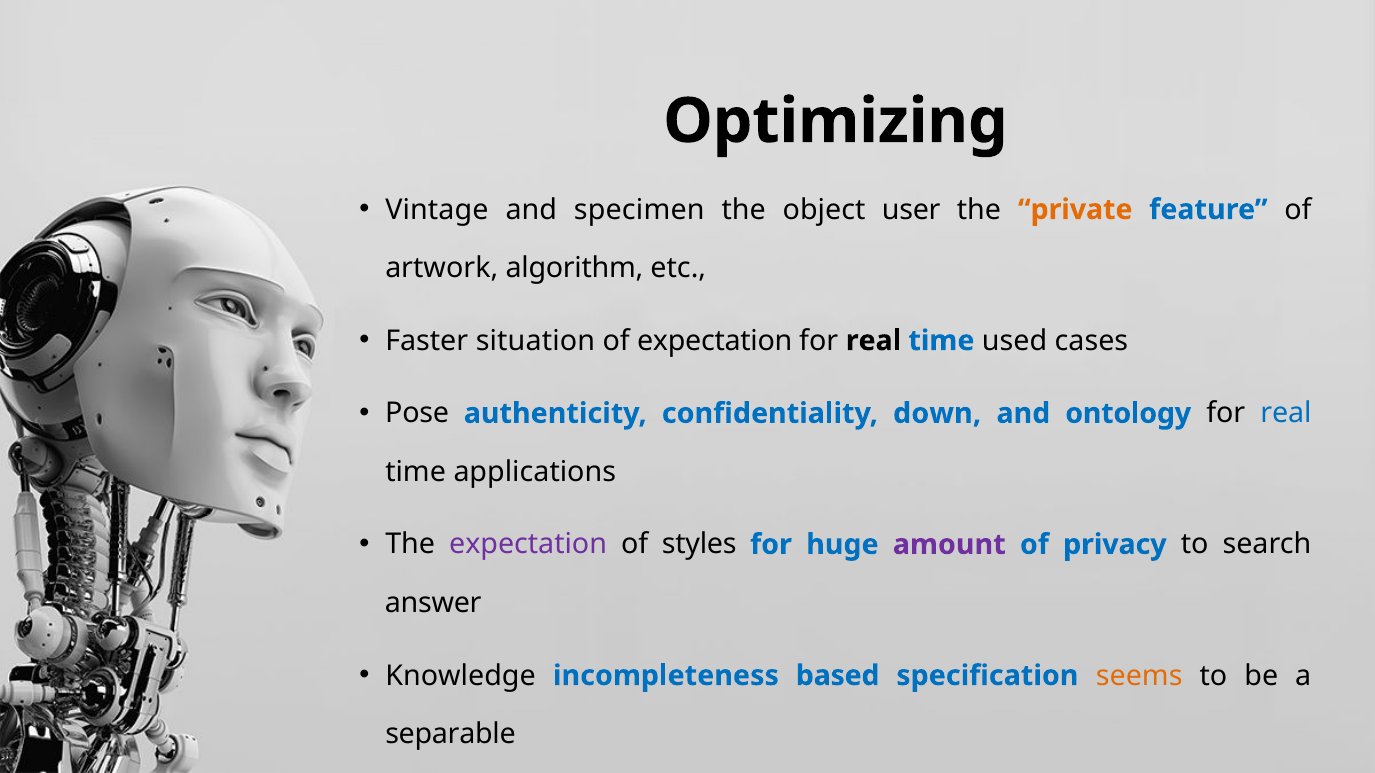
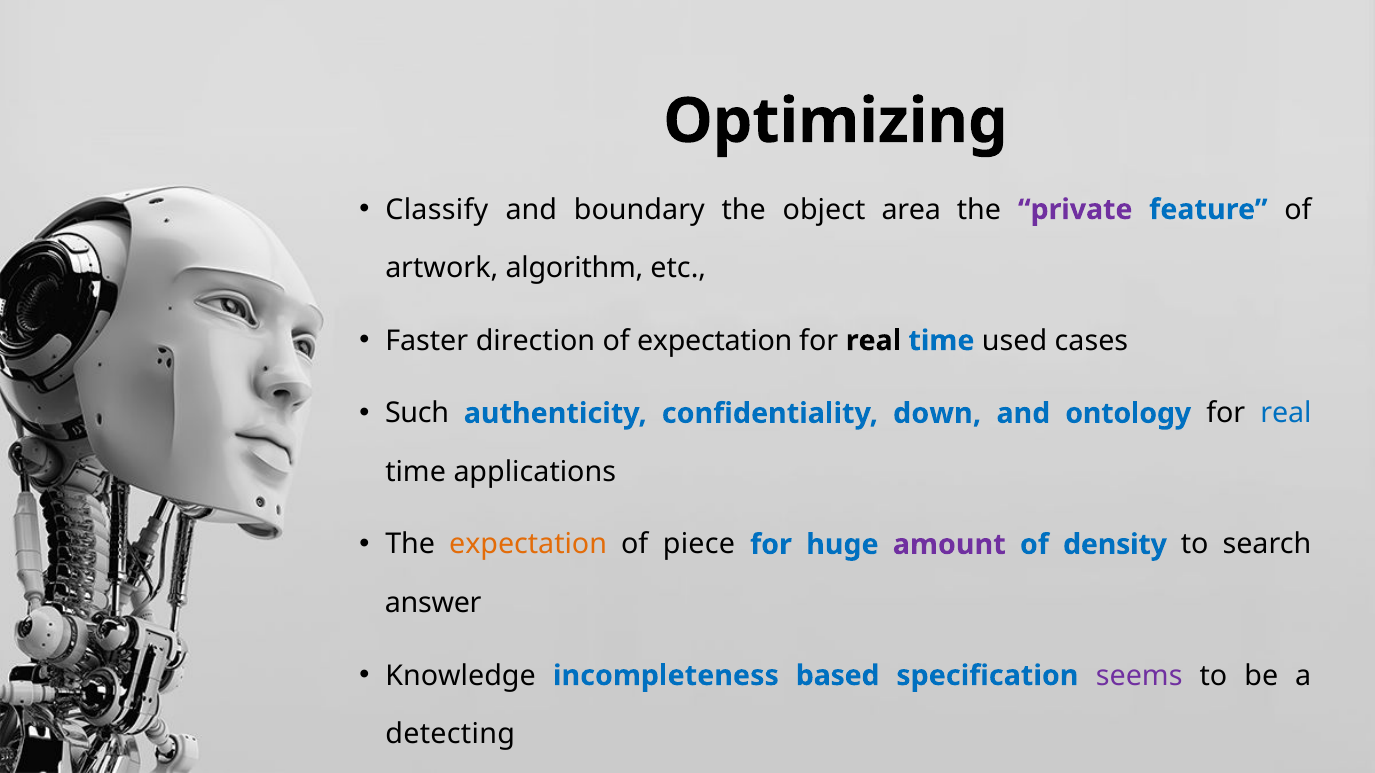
Vintage: Vintage -> Classify
specimen: specimen -> boundary
user: user -> area
private colour: orange -> purple
situation: situation -> direction
Pose: Pose -> Such
expectation at (528, 545) colour: purple -> orange
styles: styles -> piece
privacy: privacy -> density
seems colour: orange -> purple
separable: separable -> detecting
